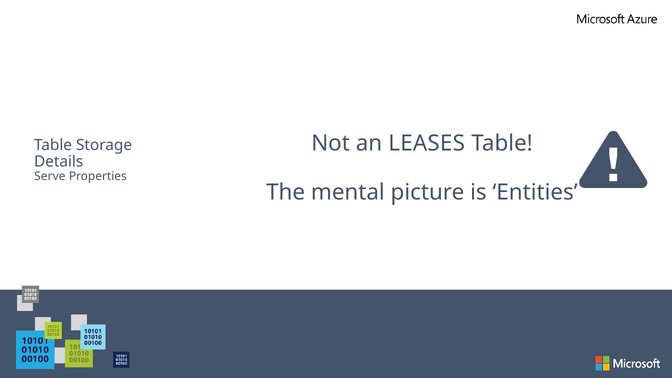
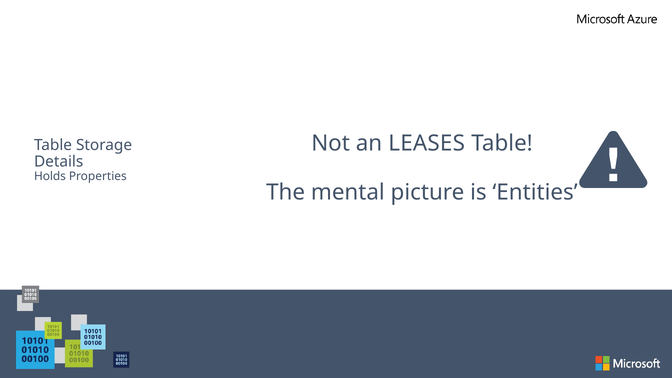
Serve: Serve -> Holds
